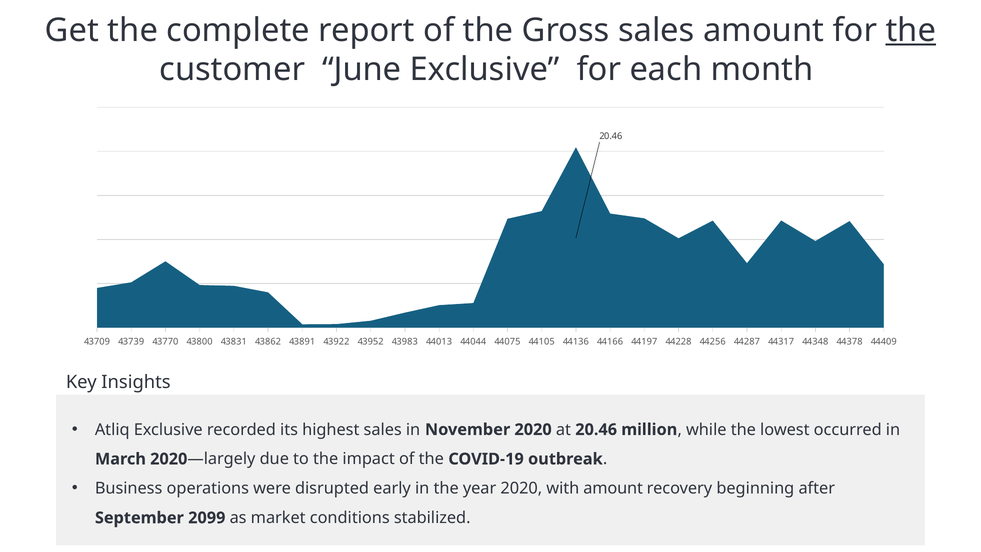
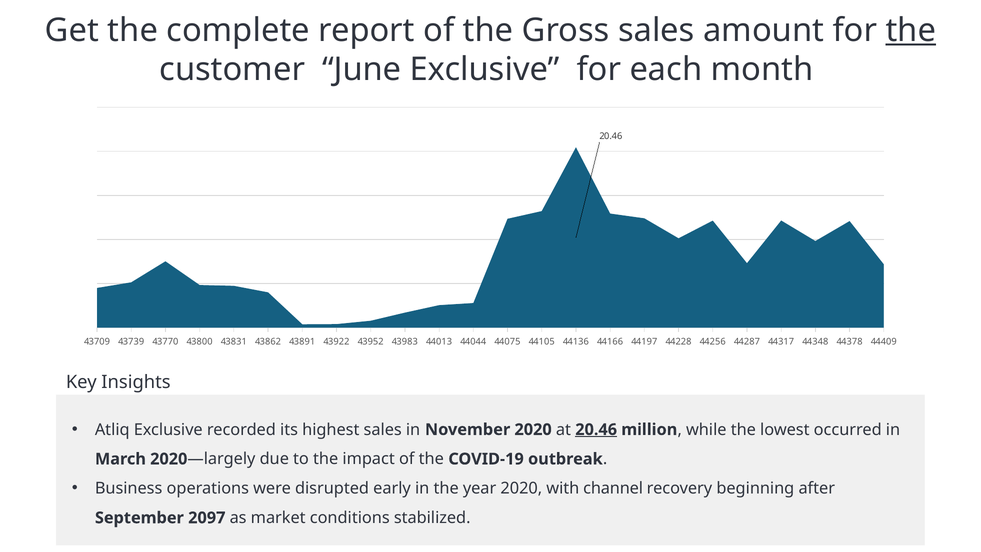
20.46 at (596, 429) underline: none -> present
with amount: amount -> channel
2099: 2099 -> 2097
